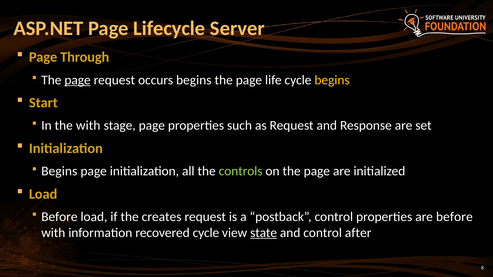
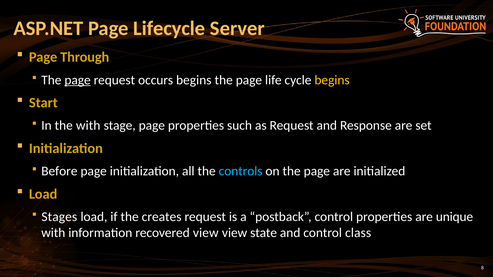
Begins at (59, 171): Begins -> Before
controls colour: light green -> light blue
Before at (59, 217): Before -> Stages
are before: before -> unique
recovered cycle: cycle -> view
state underline: present -> none
after: after -> class
